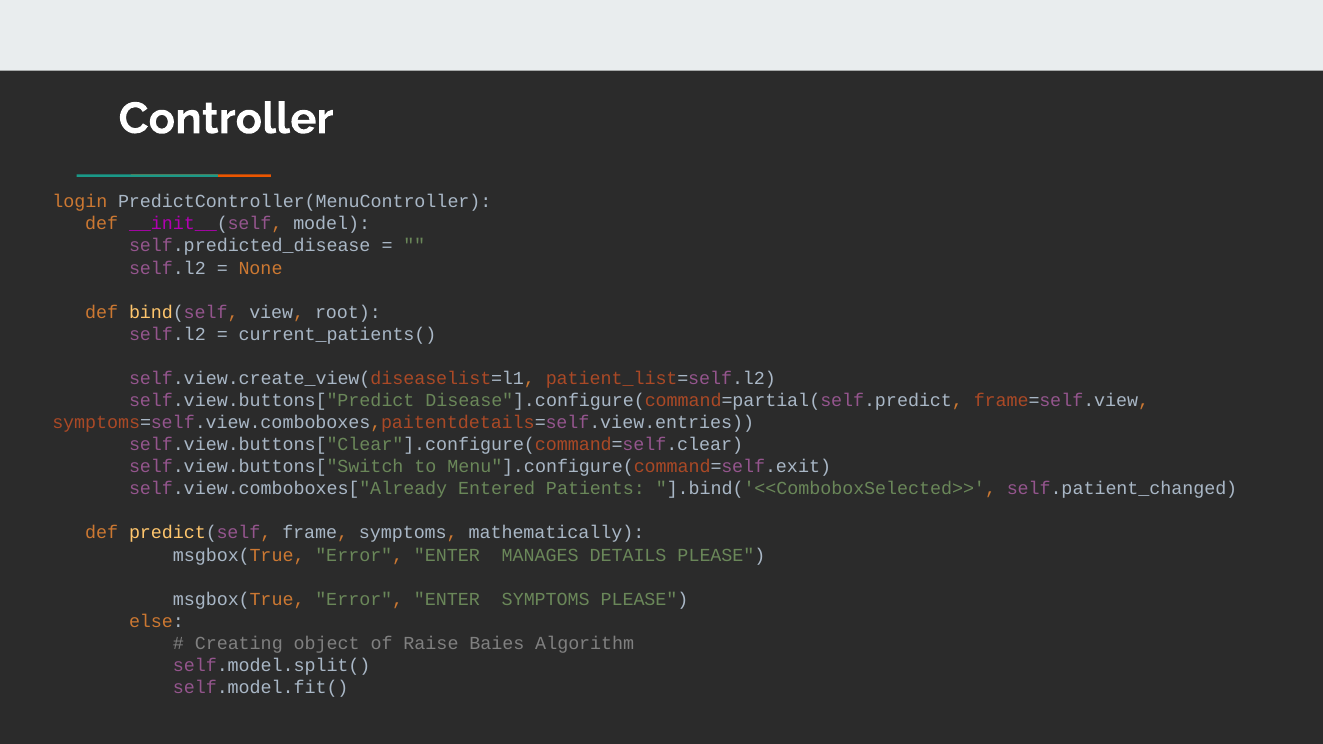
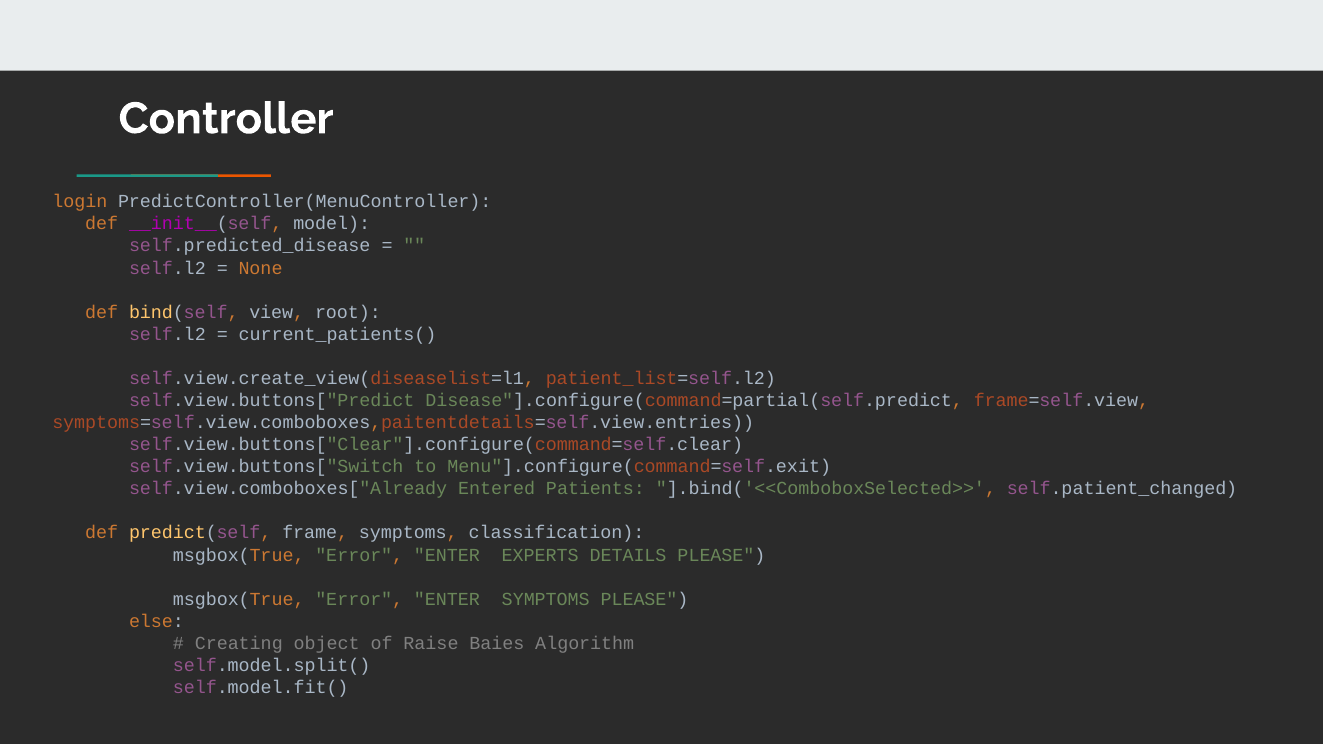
mathematically: mathematically -> classification
MANAGES: MANAGES -> EXPERTS
